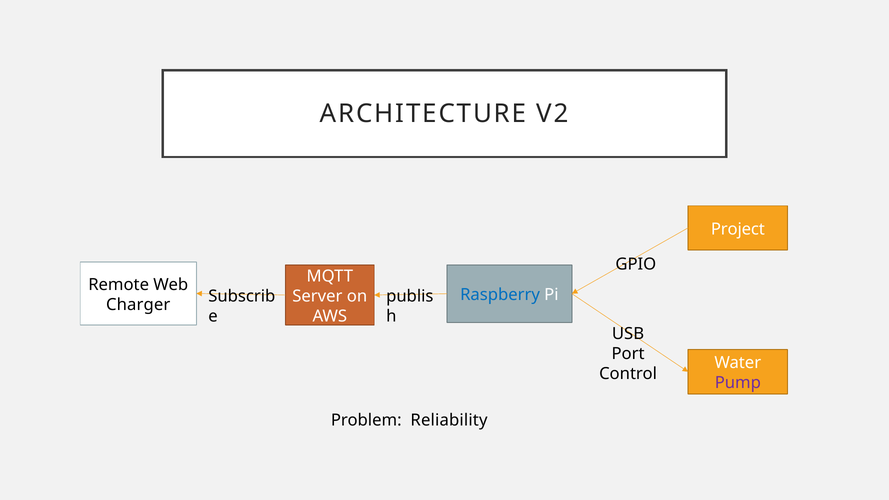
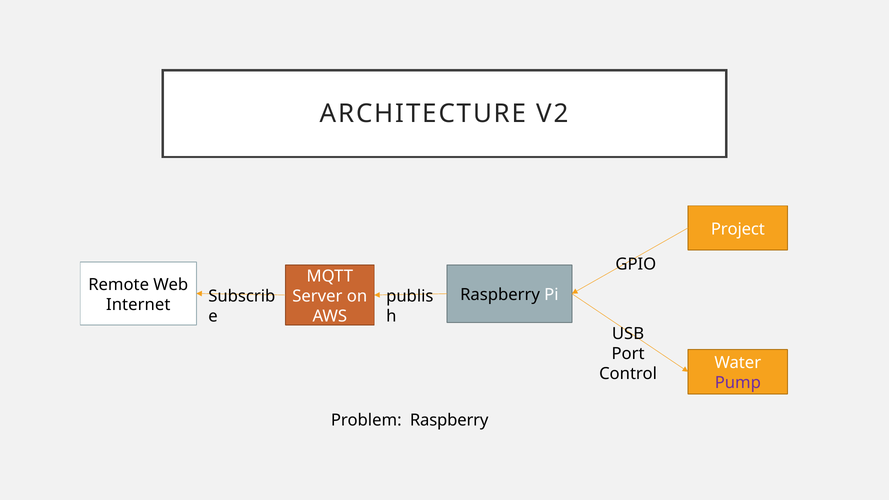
Raspberry at (500, 295) colour: blue -> black
Charger: Charger -> Internet
Problem Reliability: Reliability -> Raspberry
